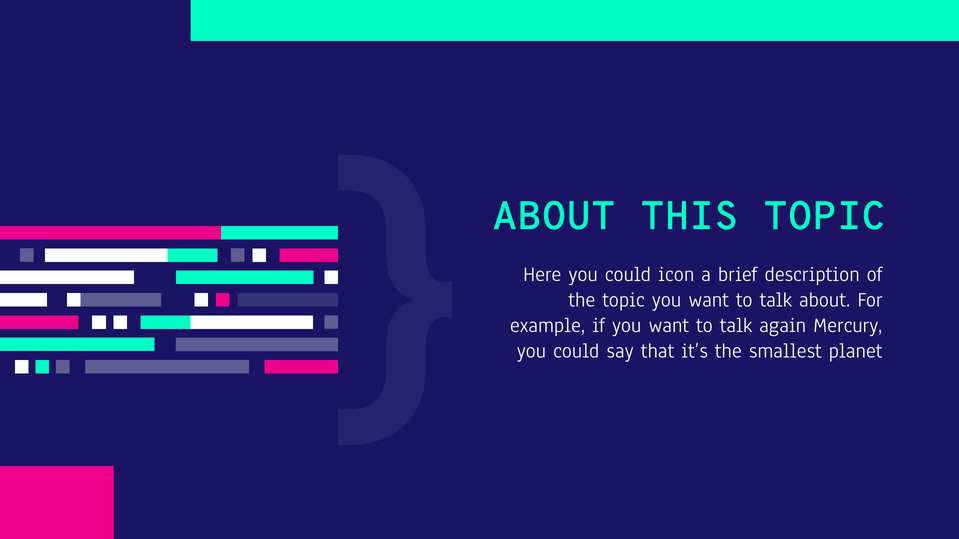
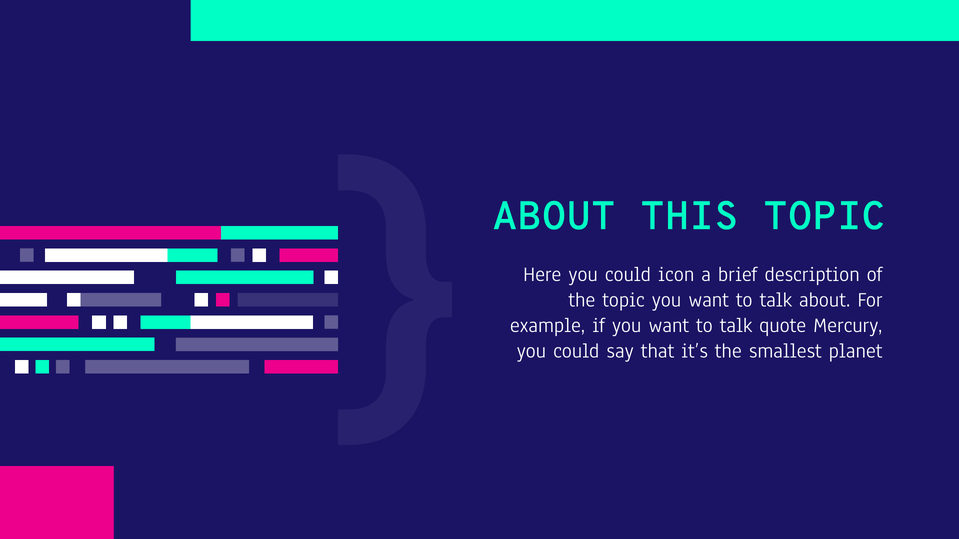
again: again -> quote
